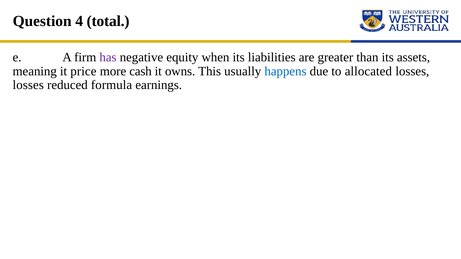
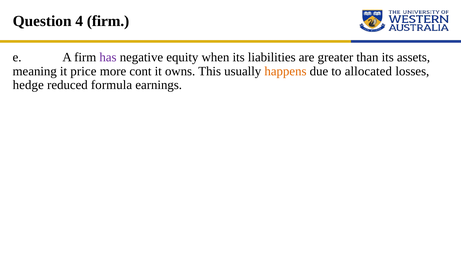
4 total: total -> firm
cash: cash -> cont
happens colour: blue -> orange
losses at (28, 85): losses -> hedge
